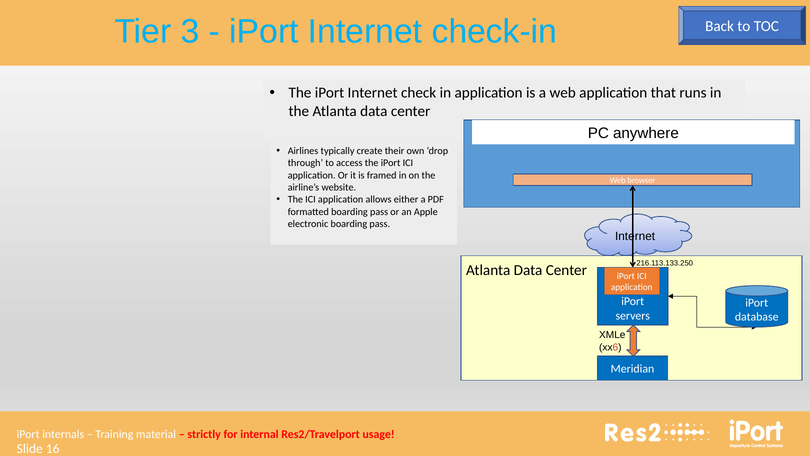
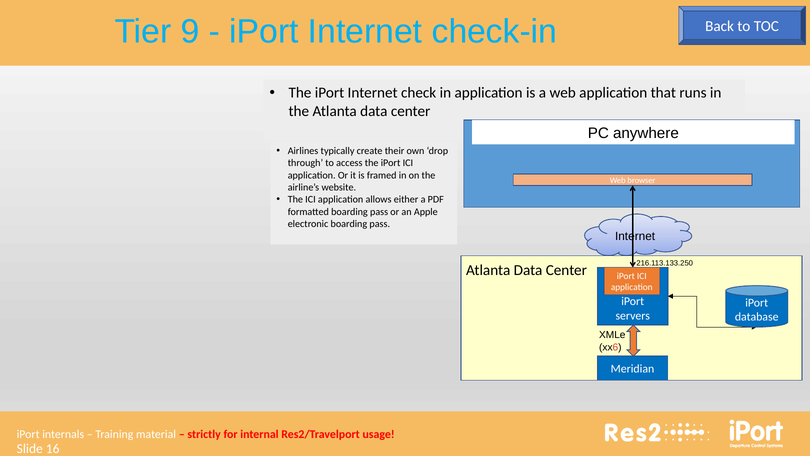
3: 3 -> 9
